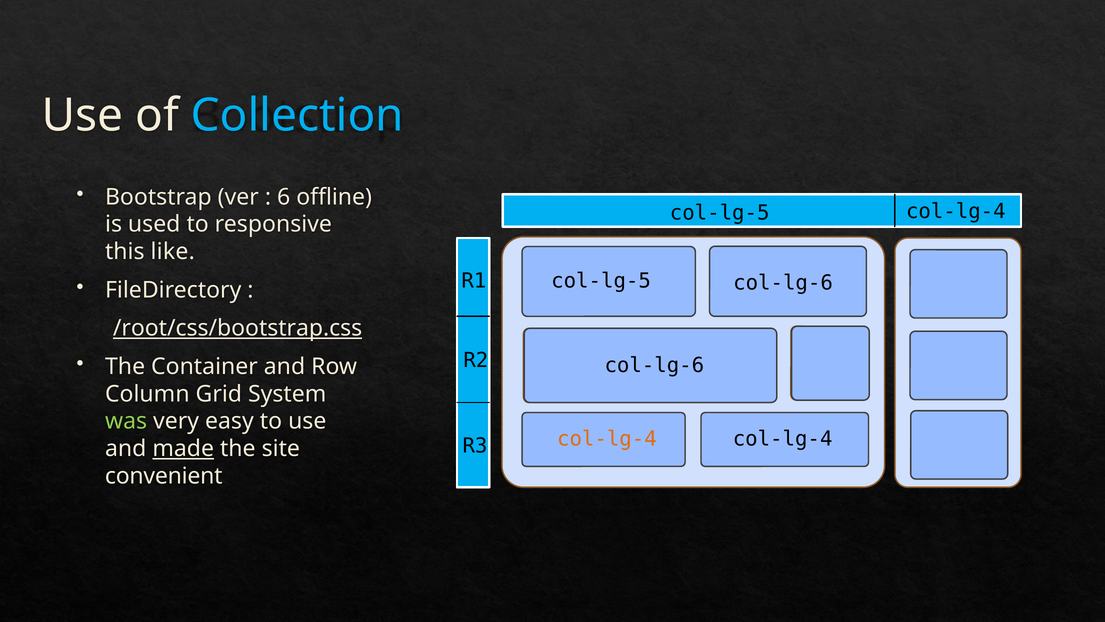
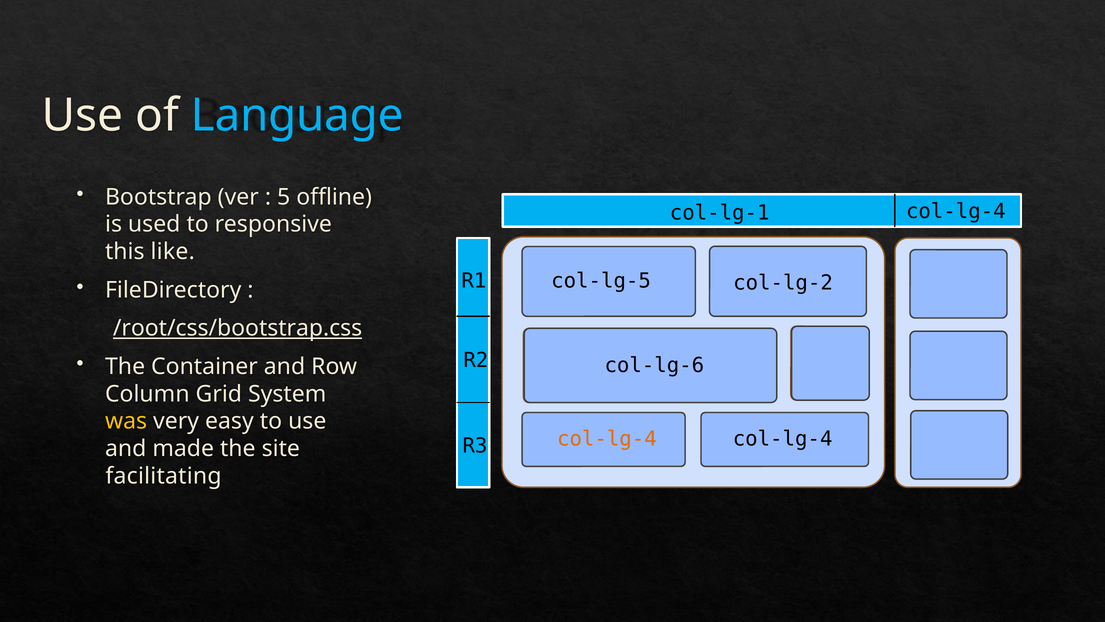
Collection: Collection -> Language
6: 6 -> 5
col-lg-5 at (720, 213): col-lg-5 -> col-lg-1
col-lg-5 col-lg-6: col-lg-6 -> col-lg-2
was colour: light green -> yellow
made underline: present -> none
convenient: convenient -> facilitating
